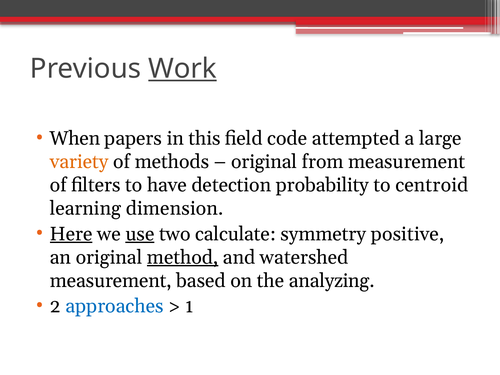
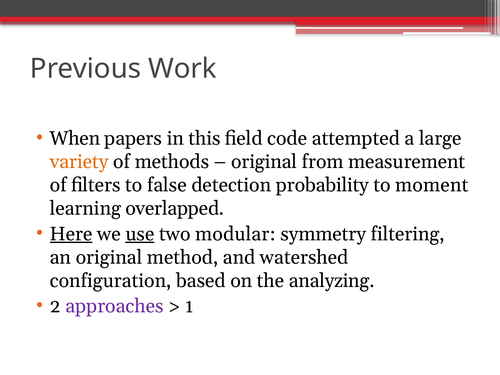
Work underline: present -> none
have: have -> false
centroid: centroid -> moment
dimension: dimension -> overlapped
calculate: calculate -> modular
positive: positive -> filtering
method underline: present -> none
measurement at (111, 281): measurement -> configuration
approaches colour: blue -> purple
